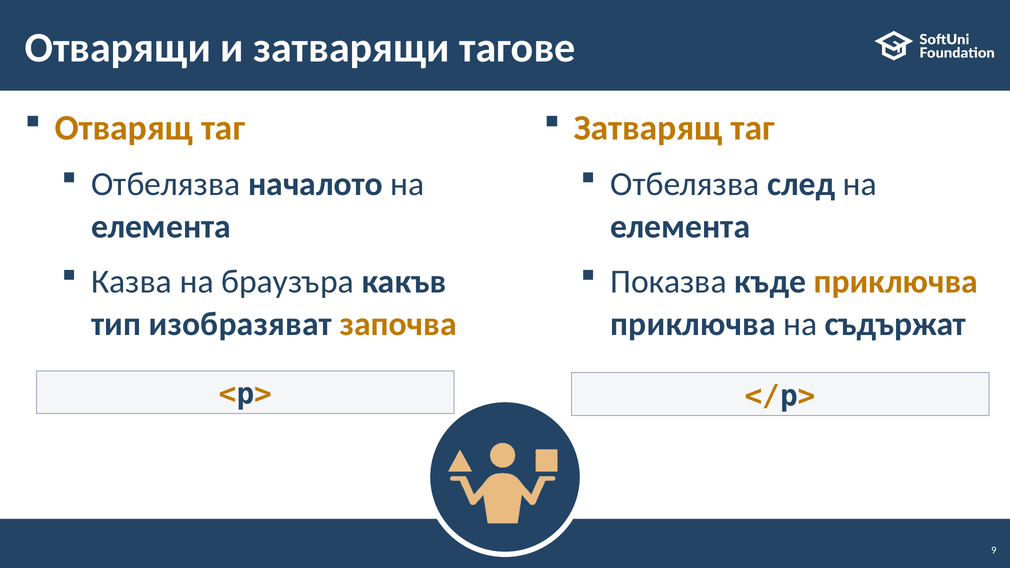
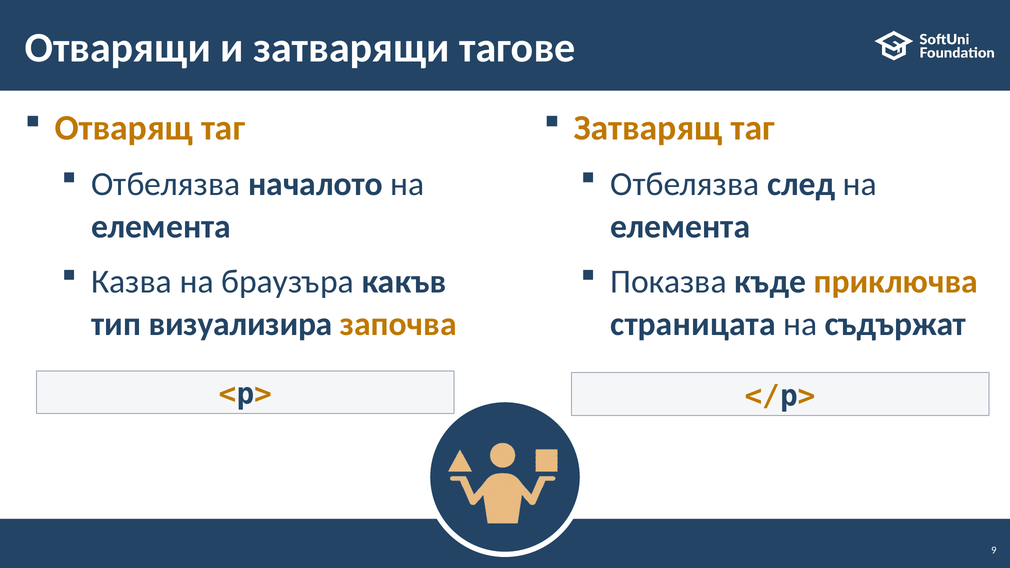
изобразяват: изобразяват -> визуализира
приключва at (693, 324): приключва -> страницата
